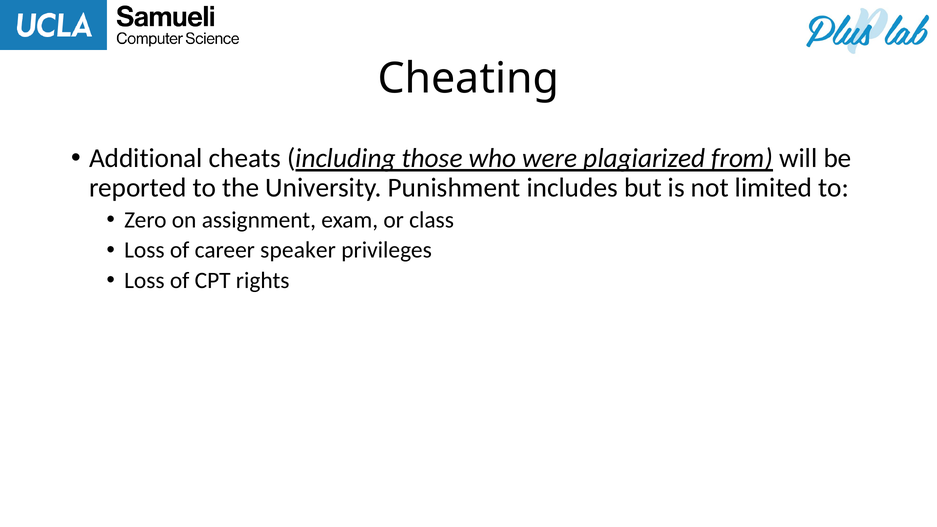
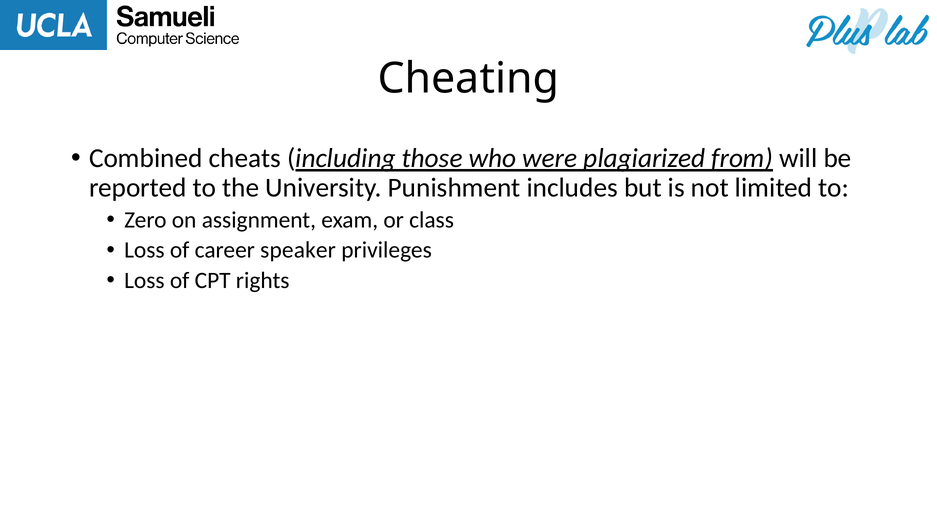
Additional: Additional -> Combined
